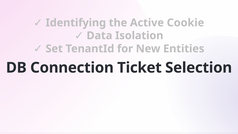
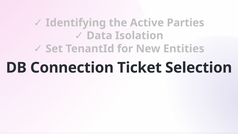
Cookie: Cookie -> Parties
